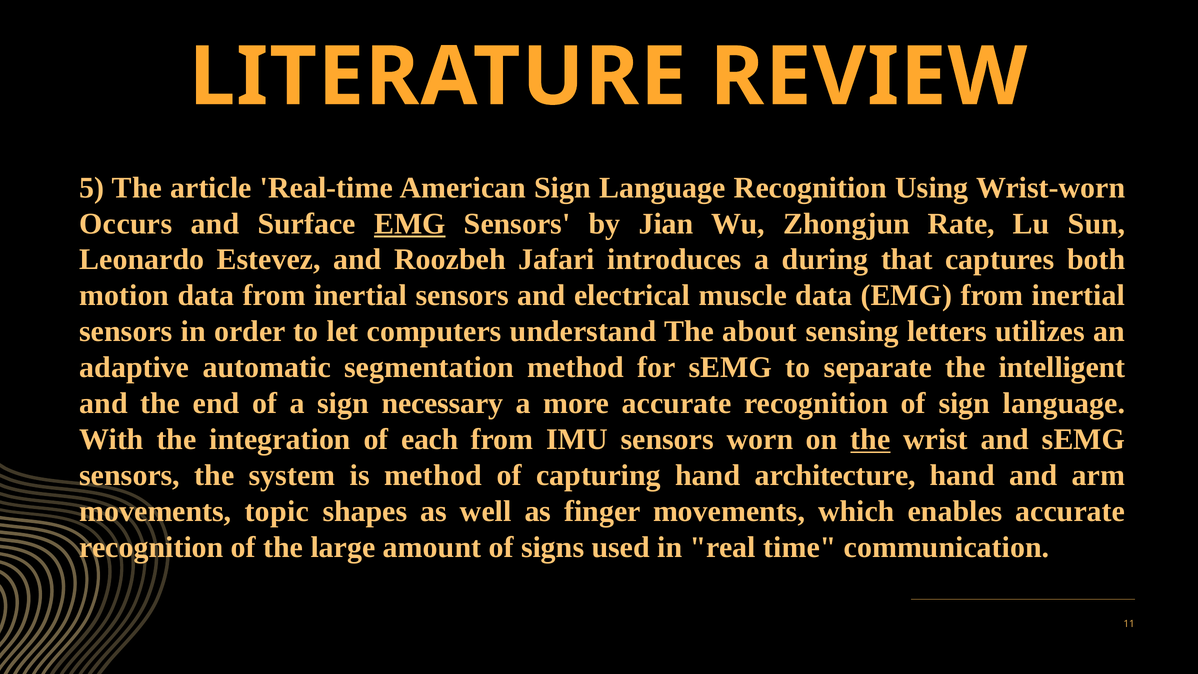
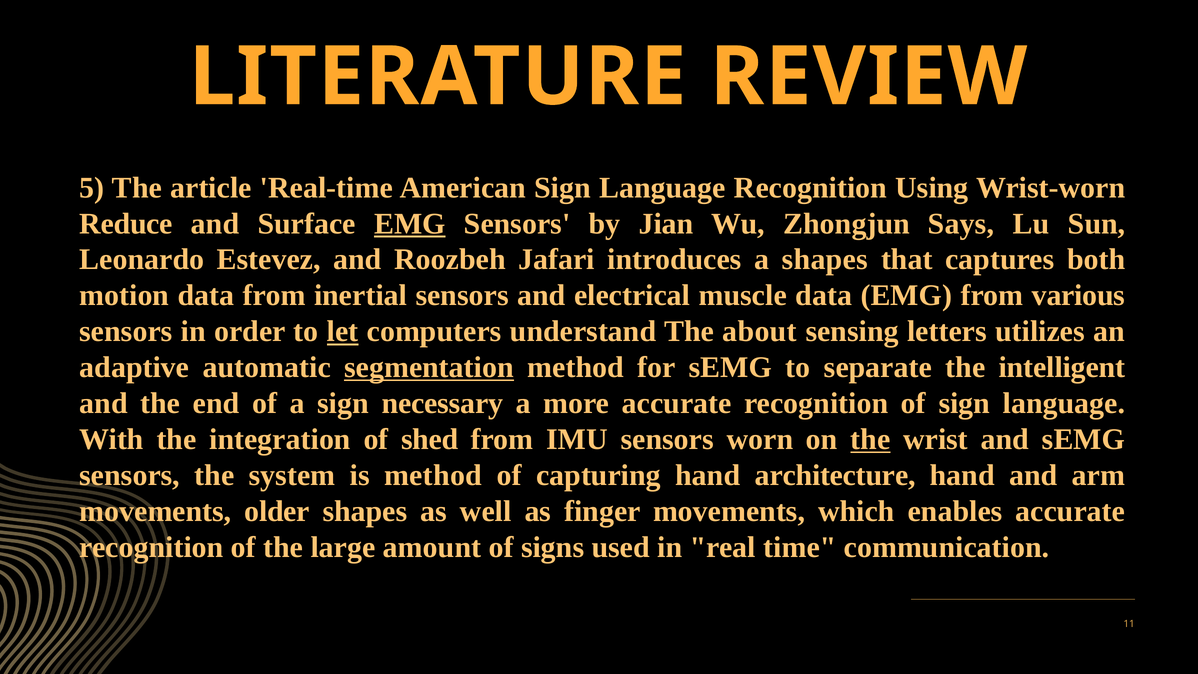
Occurs: Occurs -> Reduce
Rate: Rate -> Says
a during: during -> shapes
EMG from inertial: inertial -> various
let underline: none -> present
segmentation underline: none -> present
each: each -> shed
topic: topic -> older
